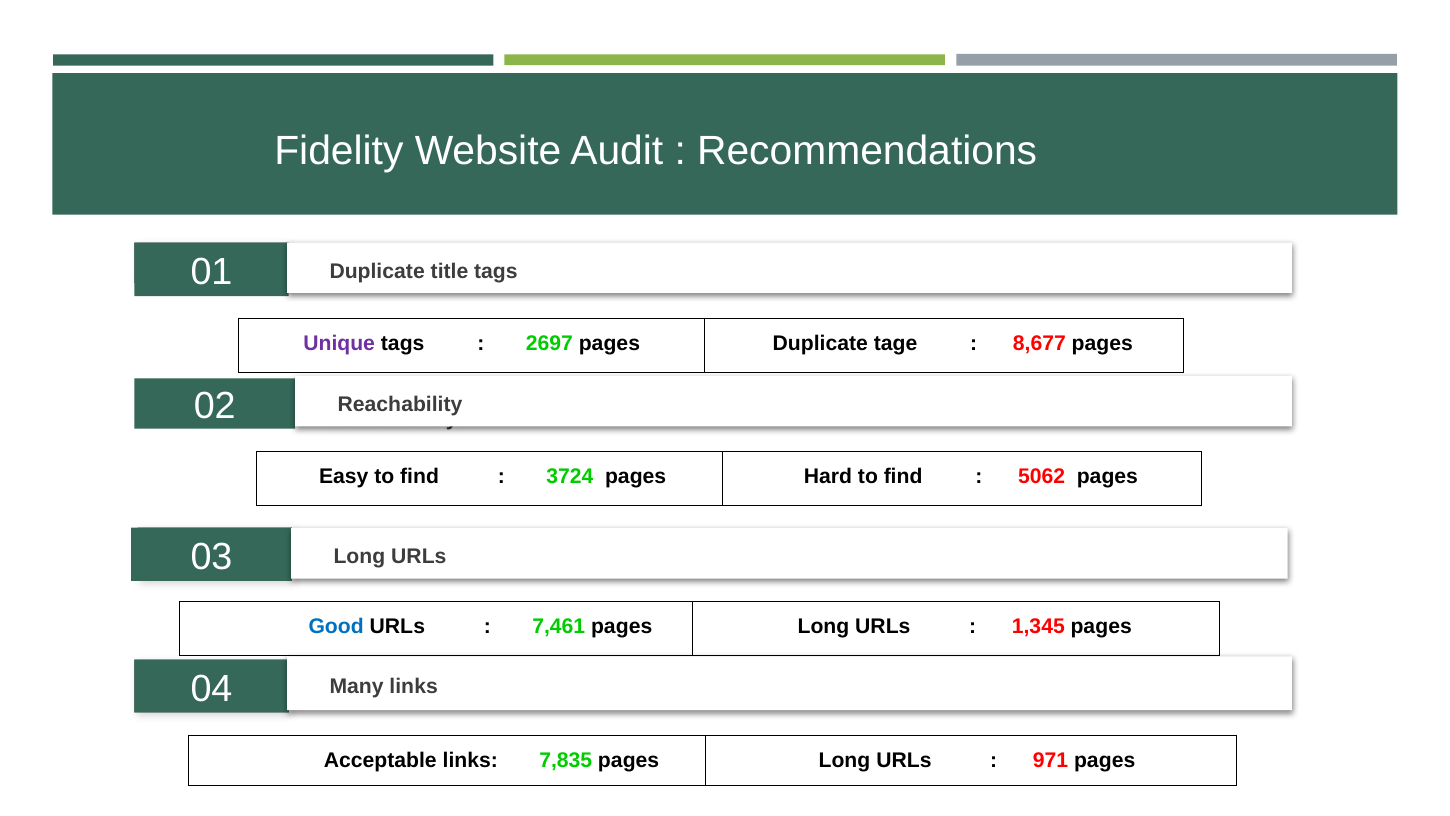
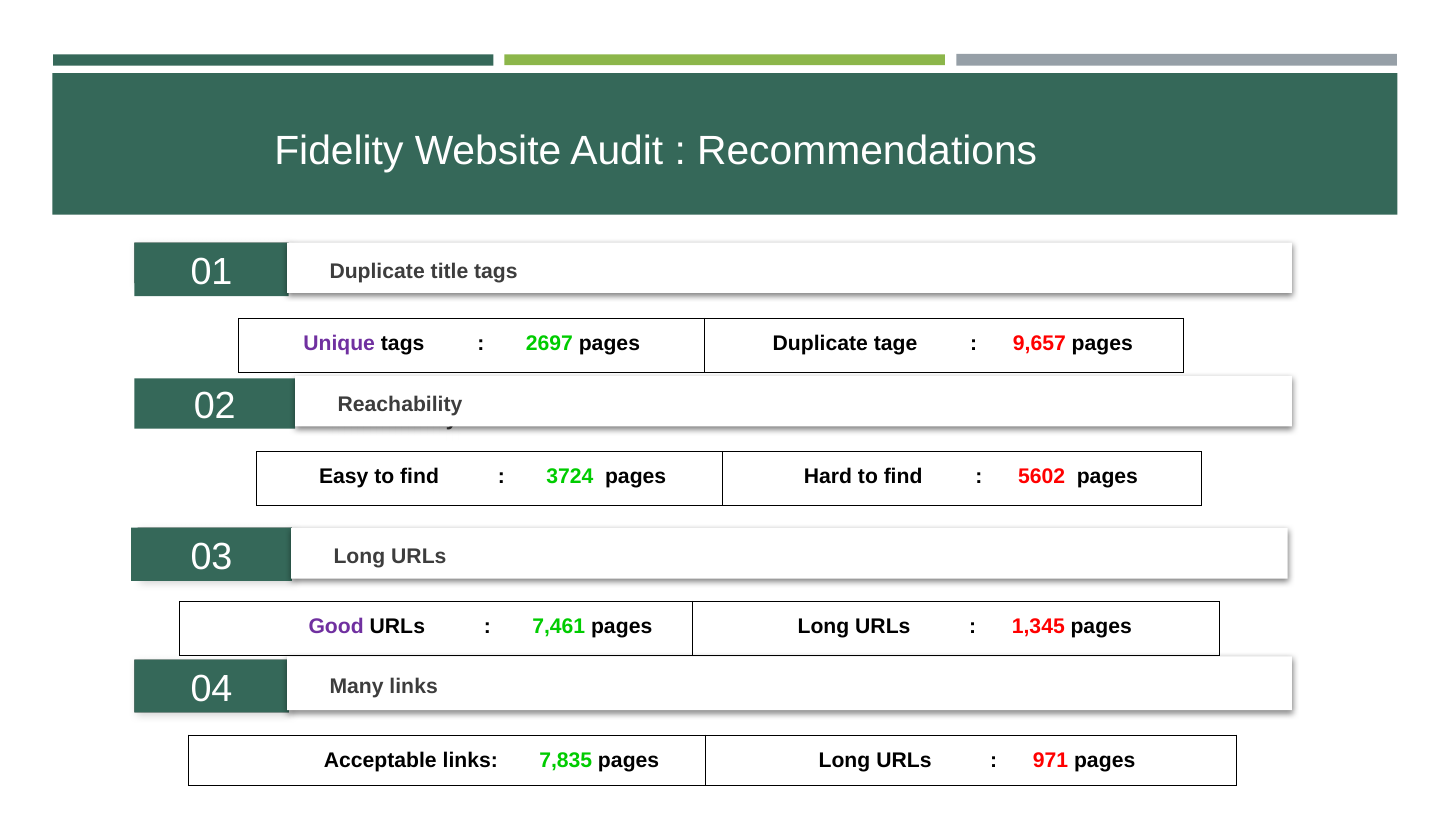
8,677: 8,677 -> 9,657
5062: 5062 -> 5602
Good colour: blue -> purple
